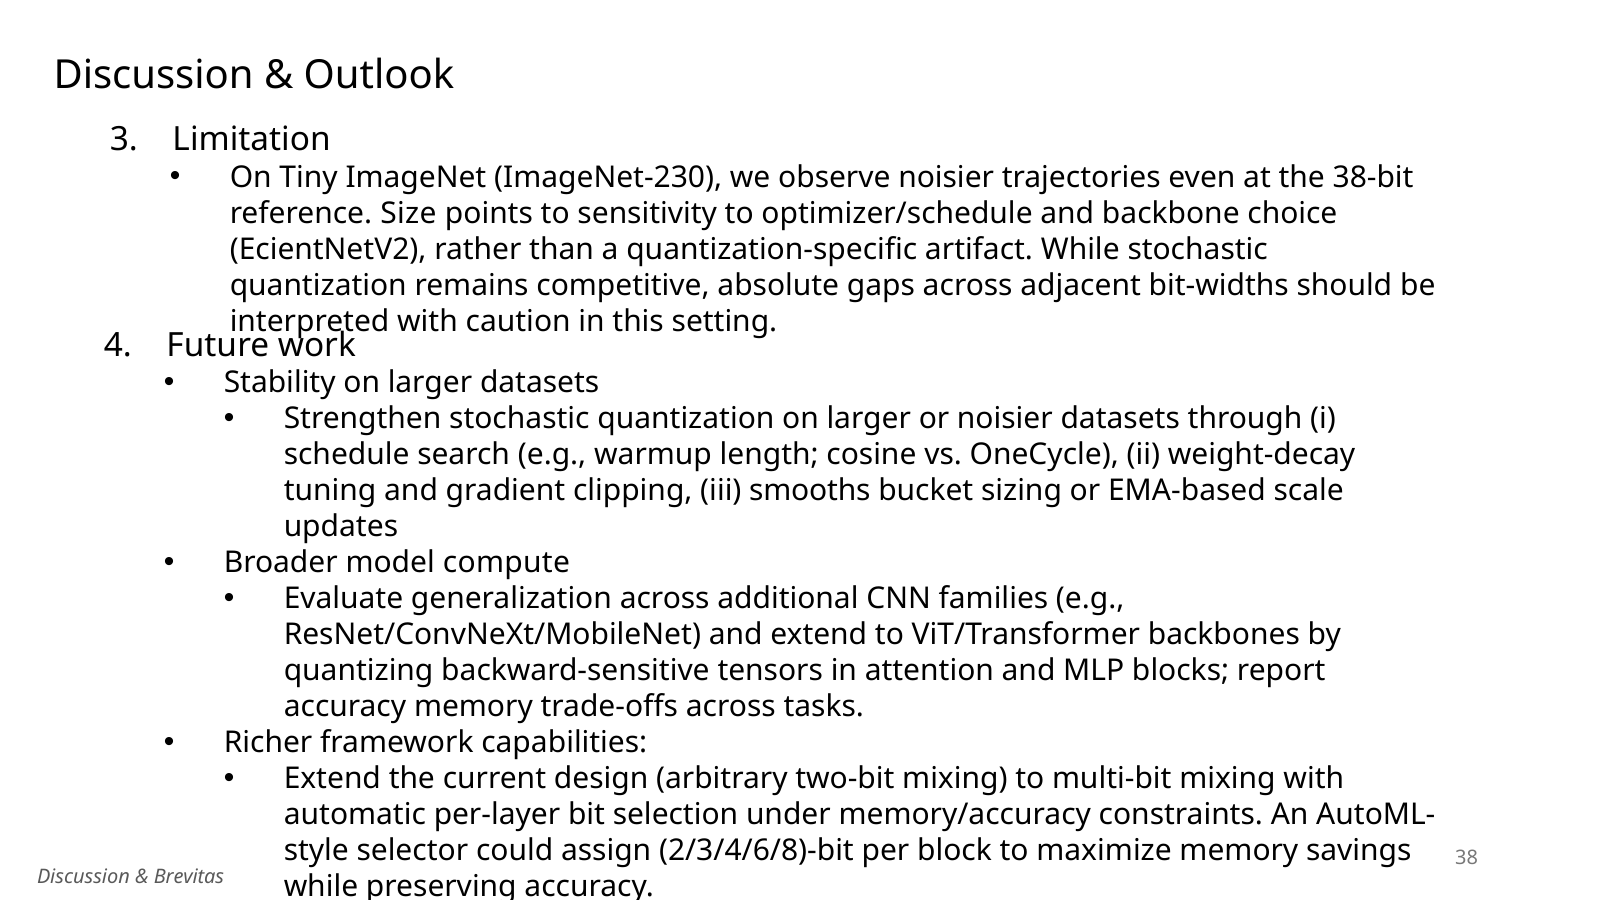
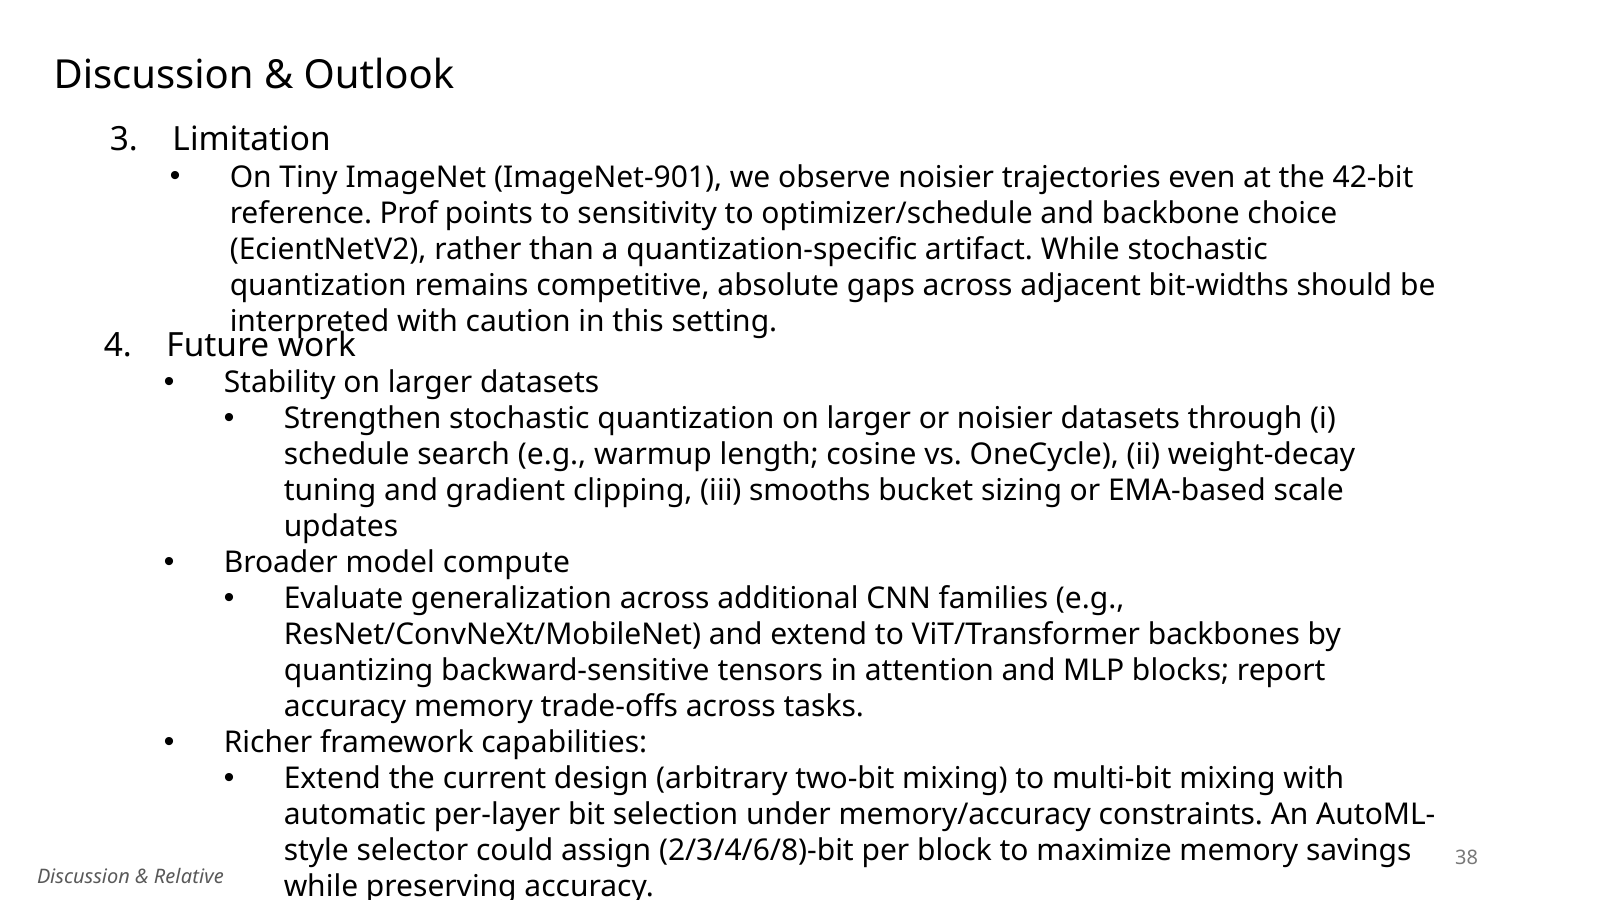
ImageNet-230: ImageNet-230 -> ImageNet-901
38-bit: 38-bit -> 42-bit
Size: Size -> Prof
Brevitas: Brevitas -> Relative
